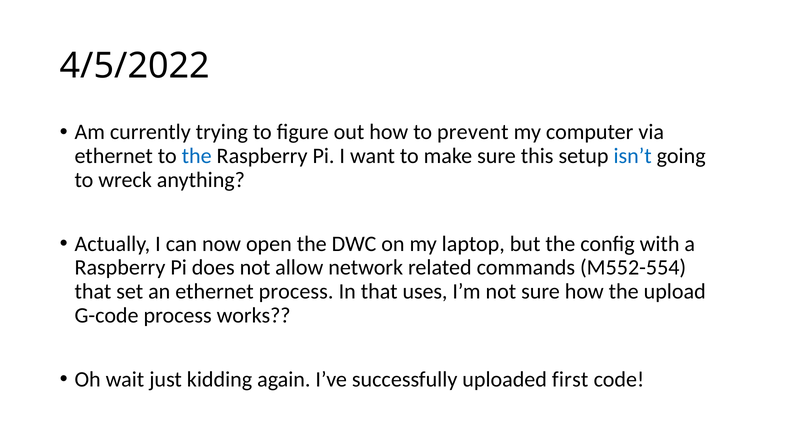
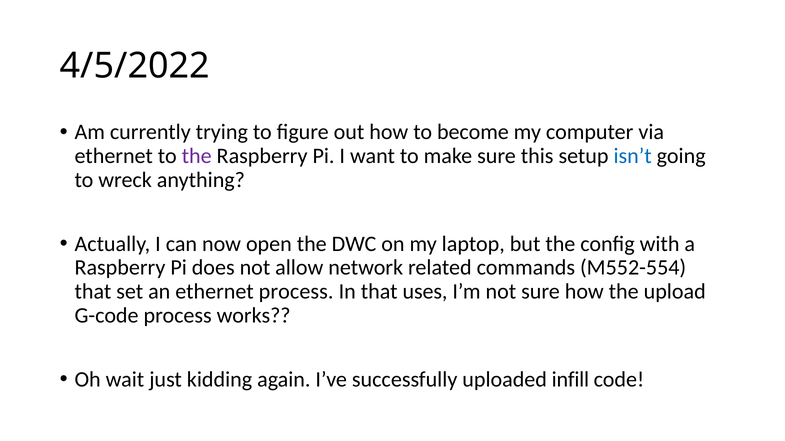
prevent: prevent -> become
the at (197, 156) colour: blue -> purple
first: first -> infill
